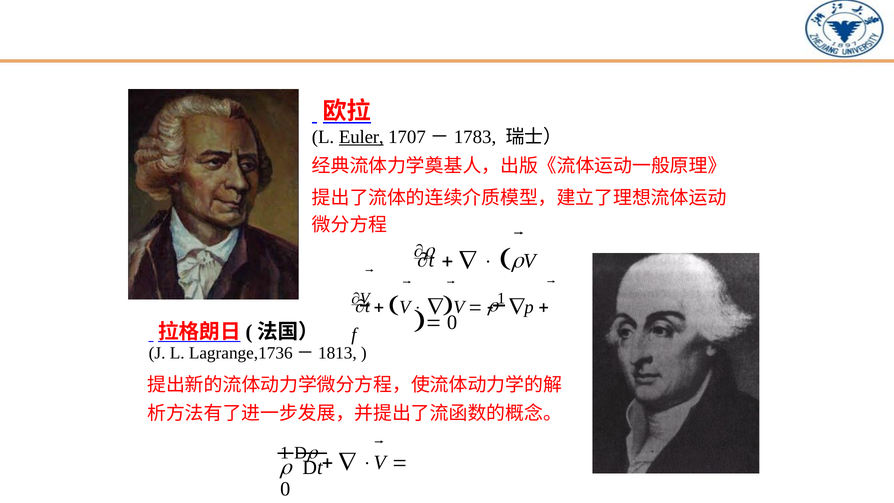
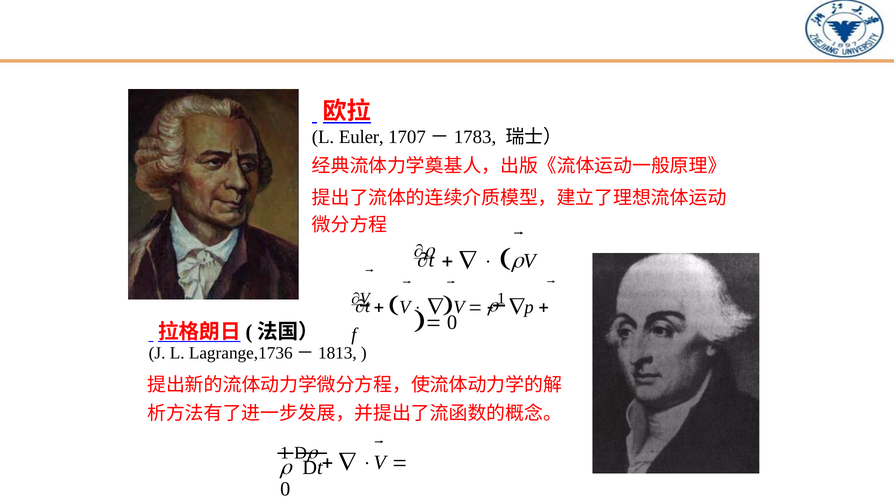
Euler underline: present -> none
